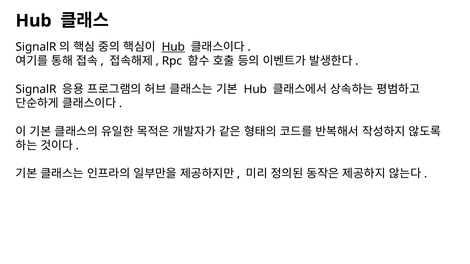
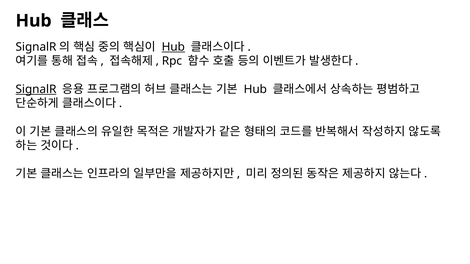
SignalR at (36, 89) underline: none -> present
